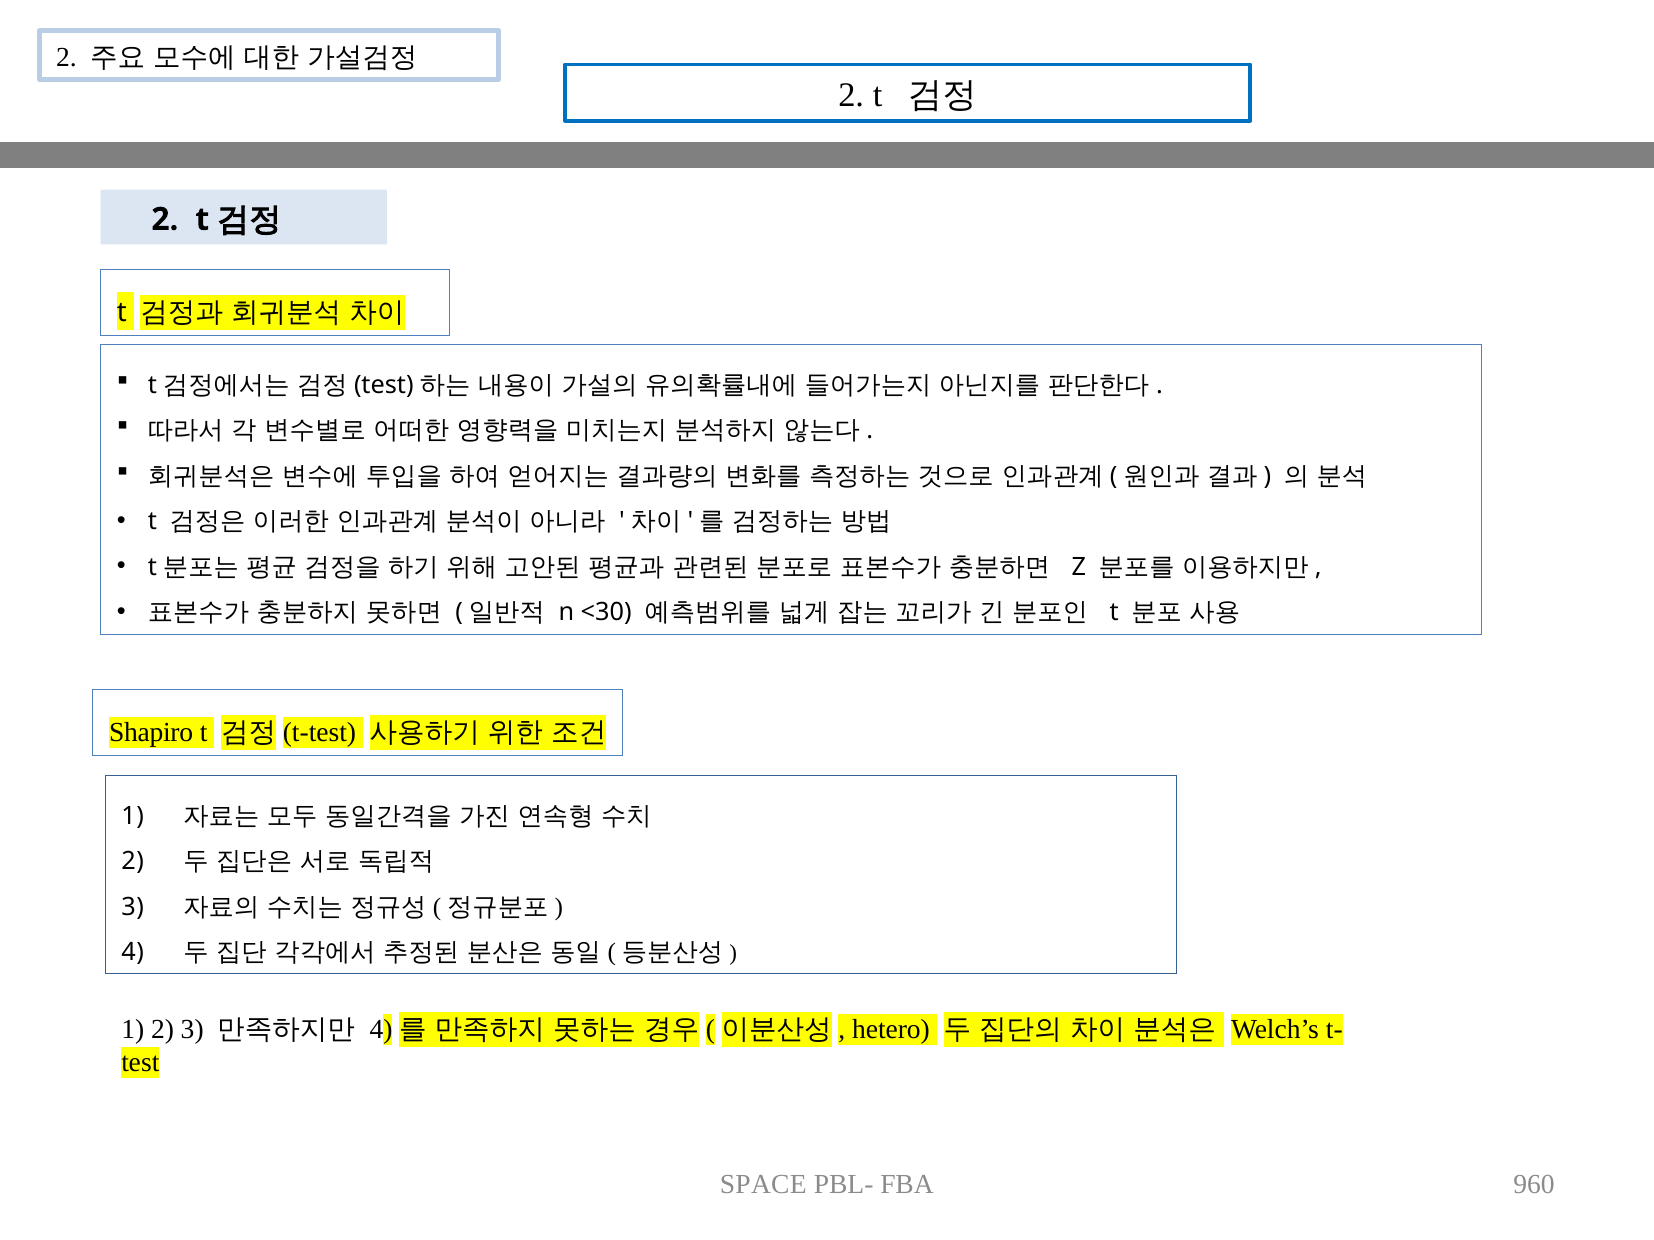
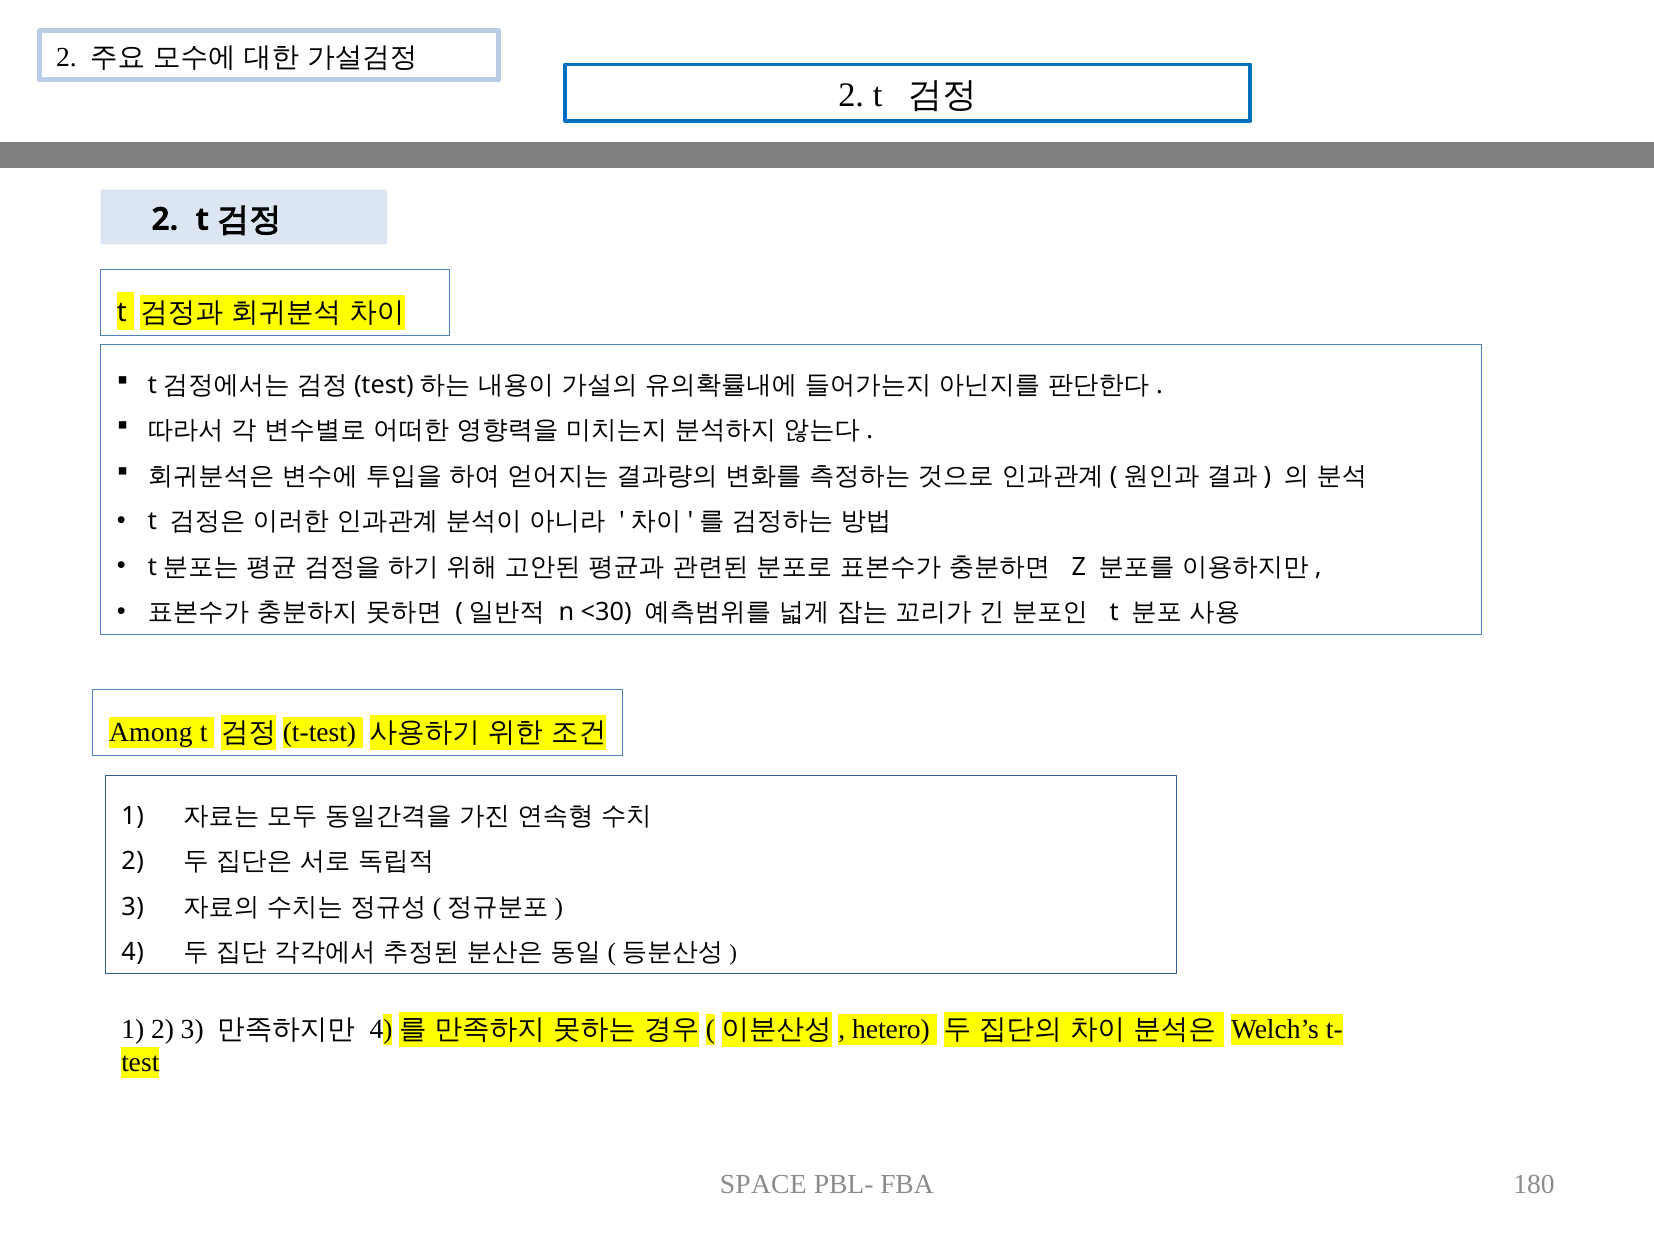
Shapiro: Shapiro -> Among
960: 960 -> 180
